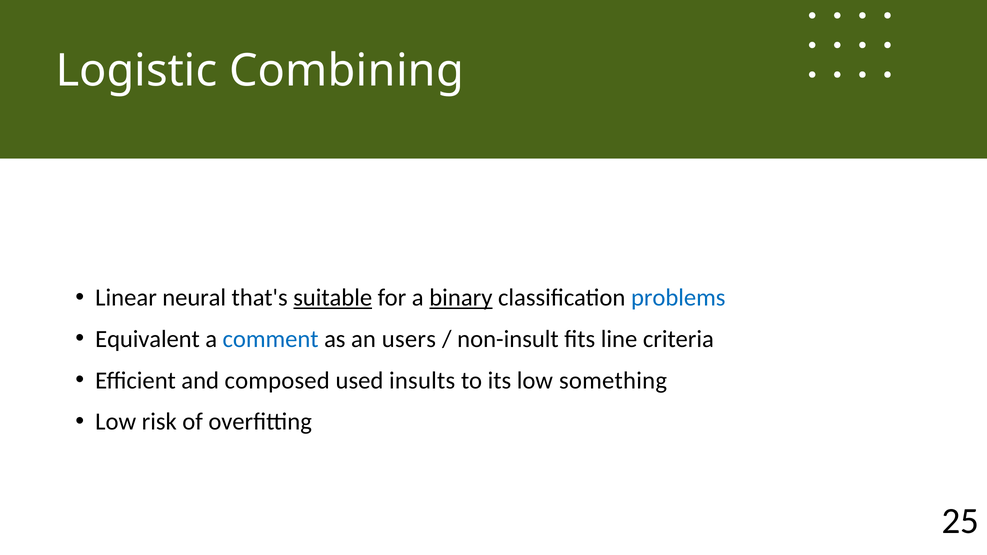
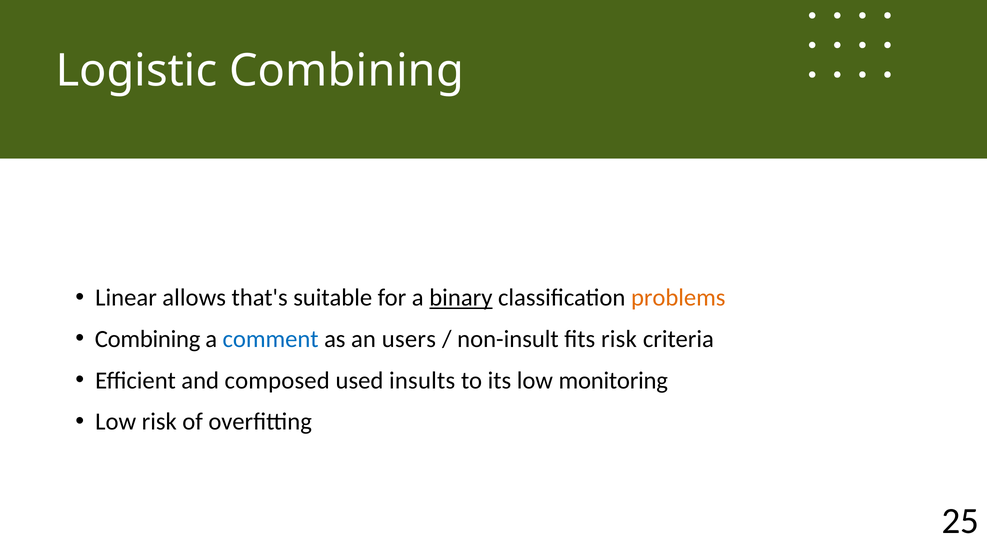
neural: neural -> allows
suitable underline: present -> none
problems colour: blue -> orange
Equivalent at (148, 339): Equivalent -> Combining
fits line: line -> risk
something: something -> monitoring
